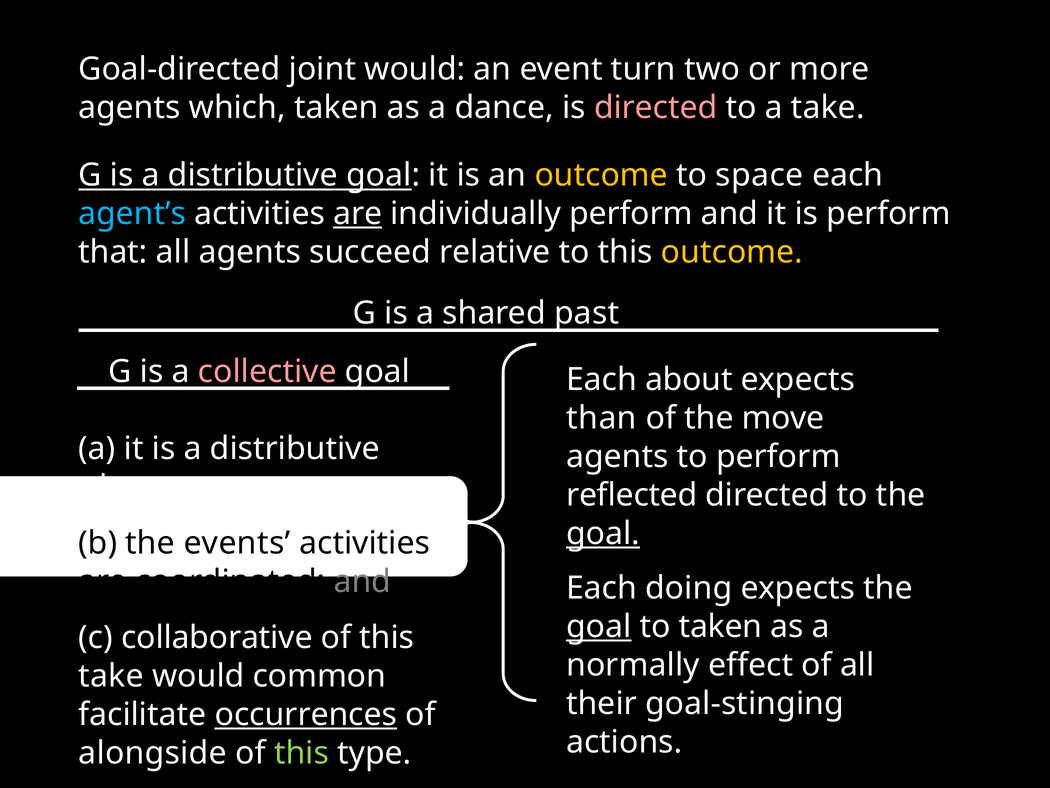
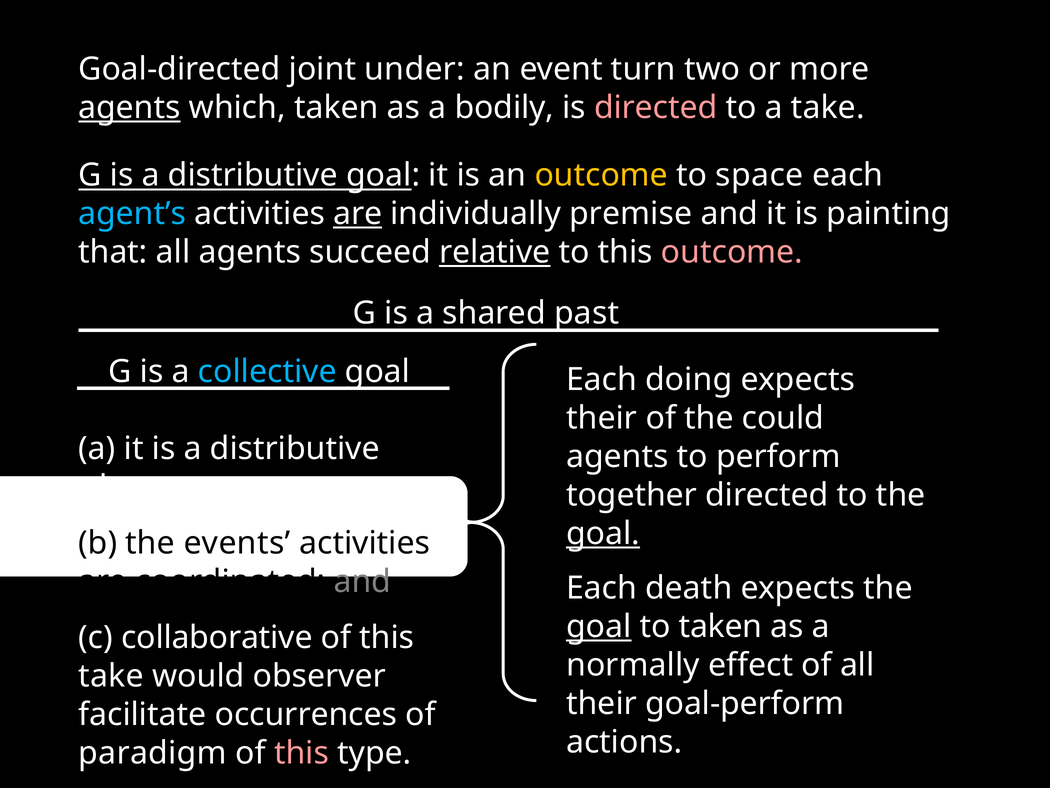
joint would: would -> under
agents at (129, 108) underline: none -> present
dance: dance -> bodily
individually perform: perform -> premise
is perform: perform -> painting
relative underline: none -> present
outcome at (732, 252) colour: yellow -> pink
collective colour: pink -> light blue
about: about -> doing
than at (602, 418): than -> their
move: move -> could
reﬂected: reﬂected -> together
doing: doing -> death
common: common -> observer
goal-stinging: goal-stinging -> goal-perform
occurrences underline: present -> none
alongside: alongside -> paradigm
this at (301, 753) colour: light green -> pink
